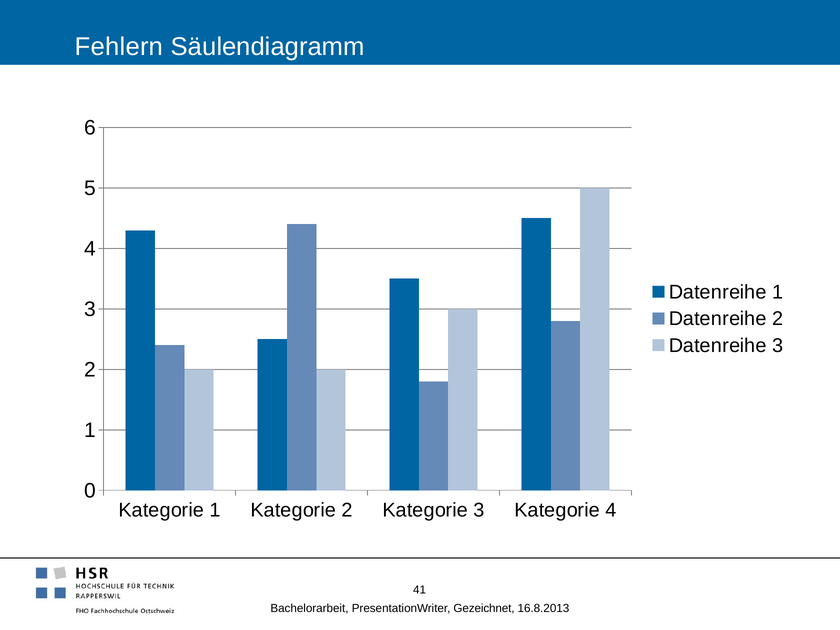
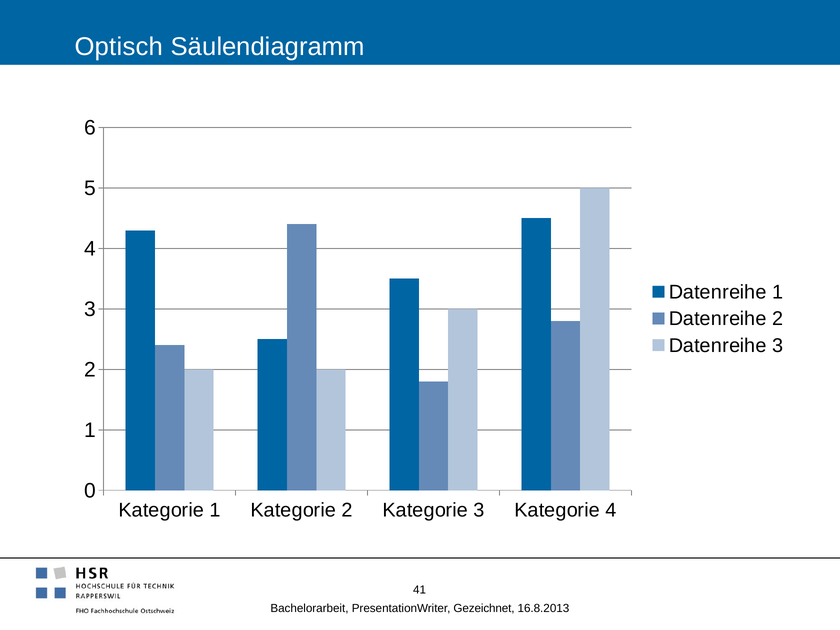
Fehlern: Fehlern -> Optisch
